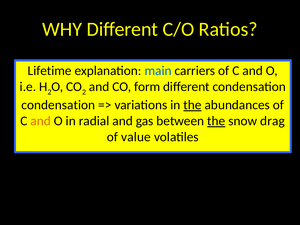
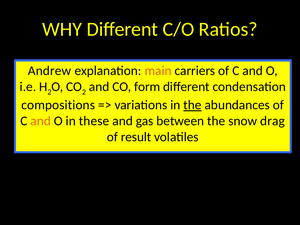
Lifetime: Lifetime -> Andrew
main colour: blue -> orange
condensation at (58, 105): condensation -> compositions
radial: radial -> these
the at (216, 121) underline: present -> none
value: value -> result
